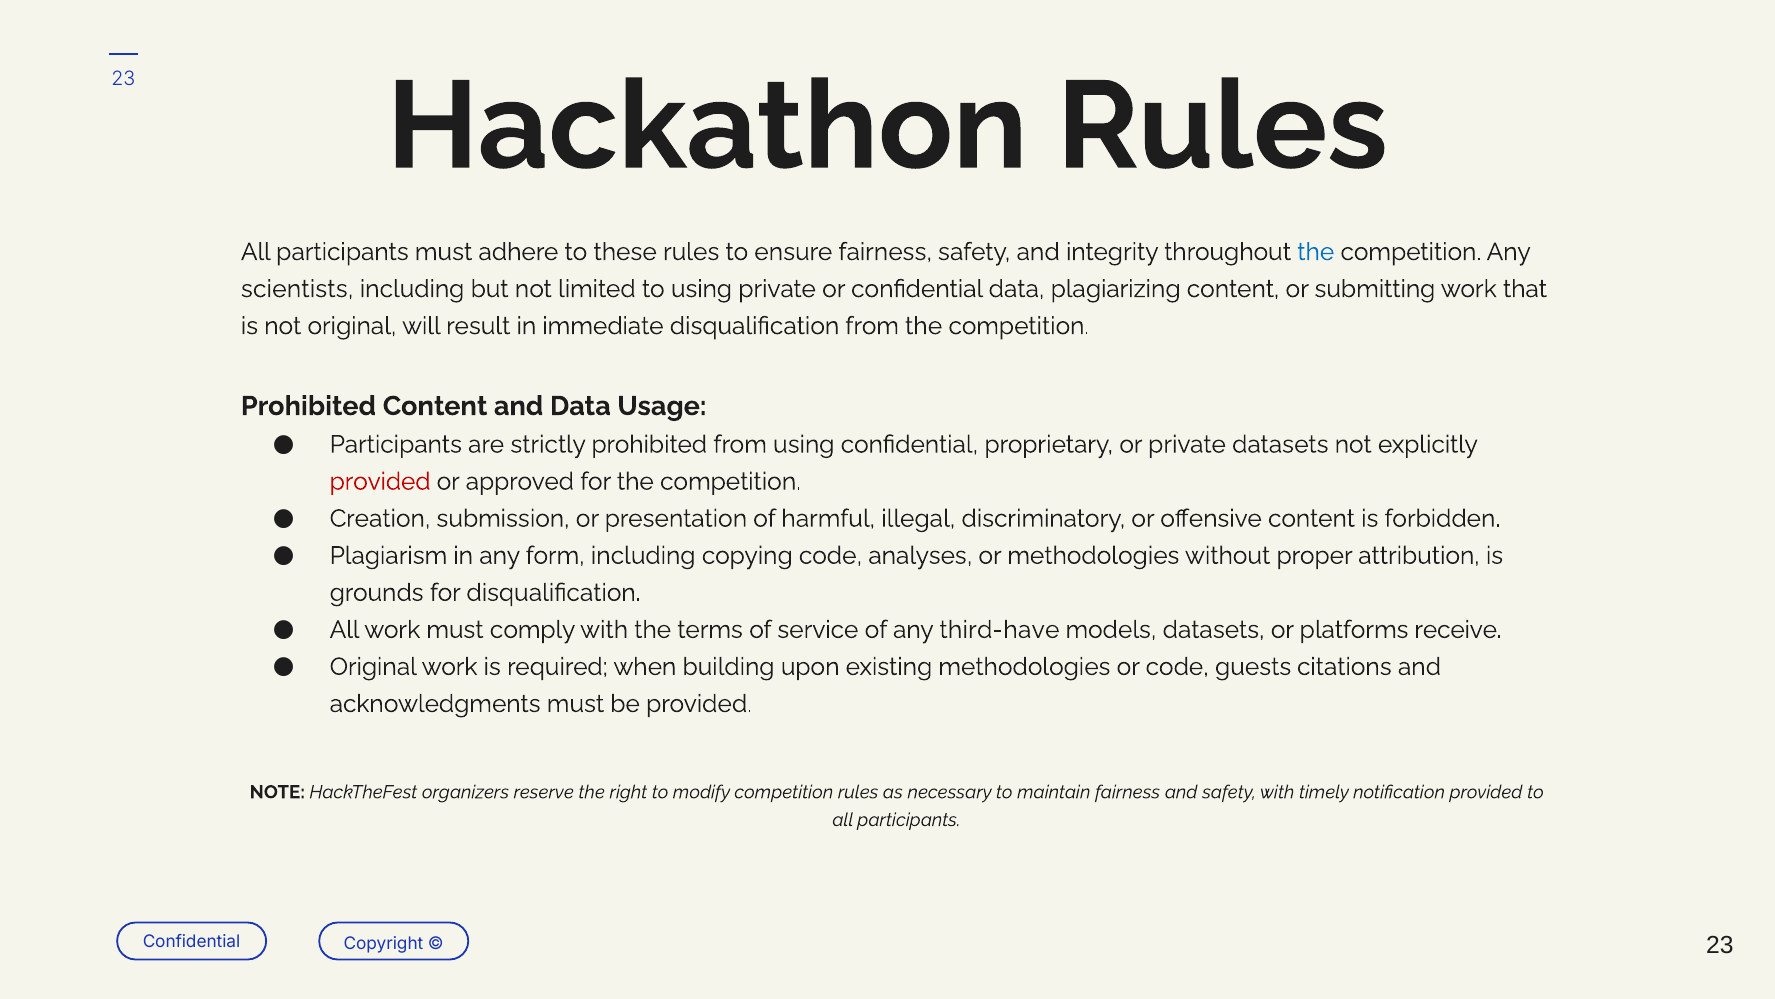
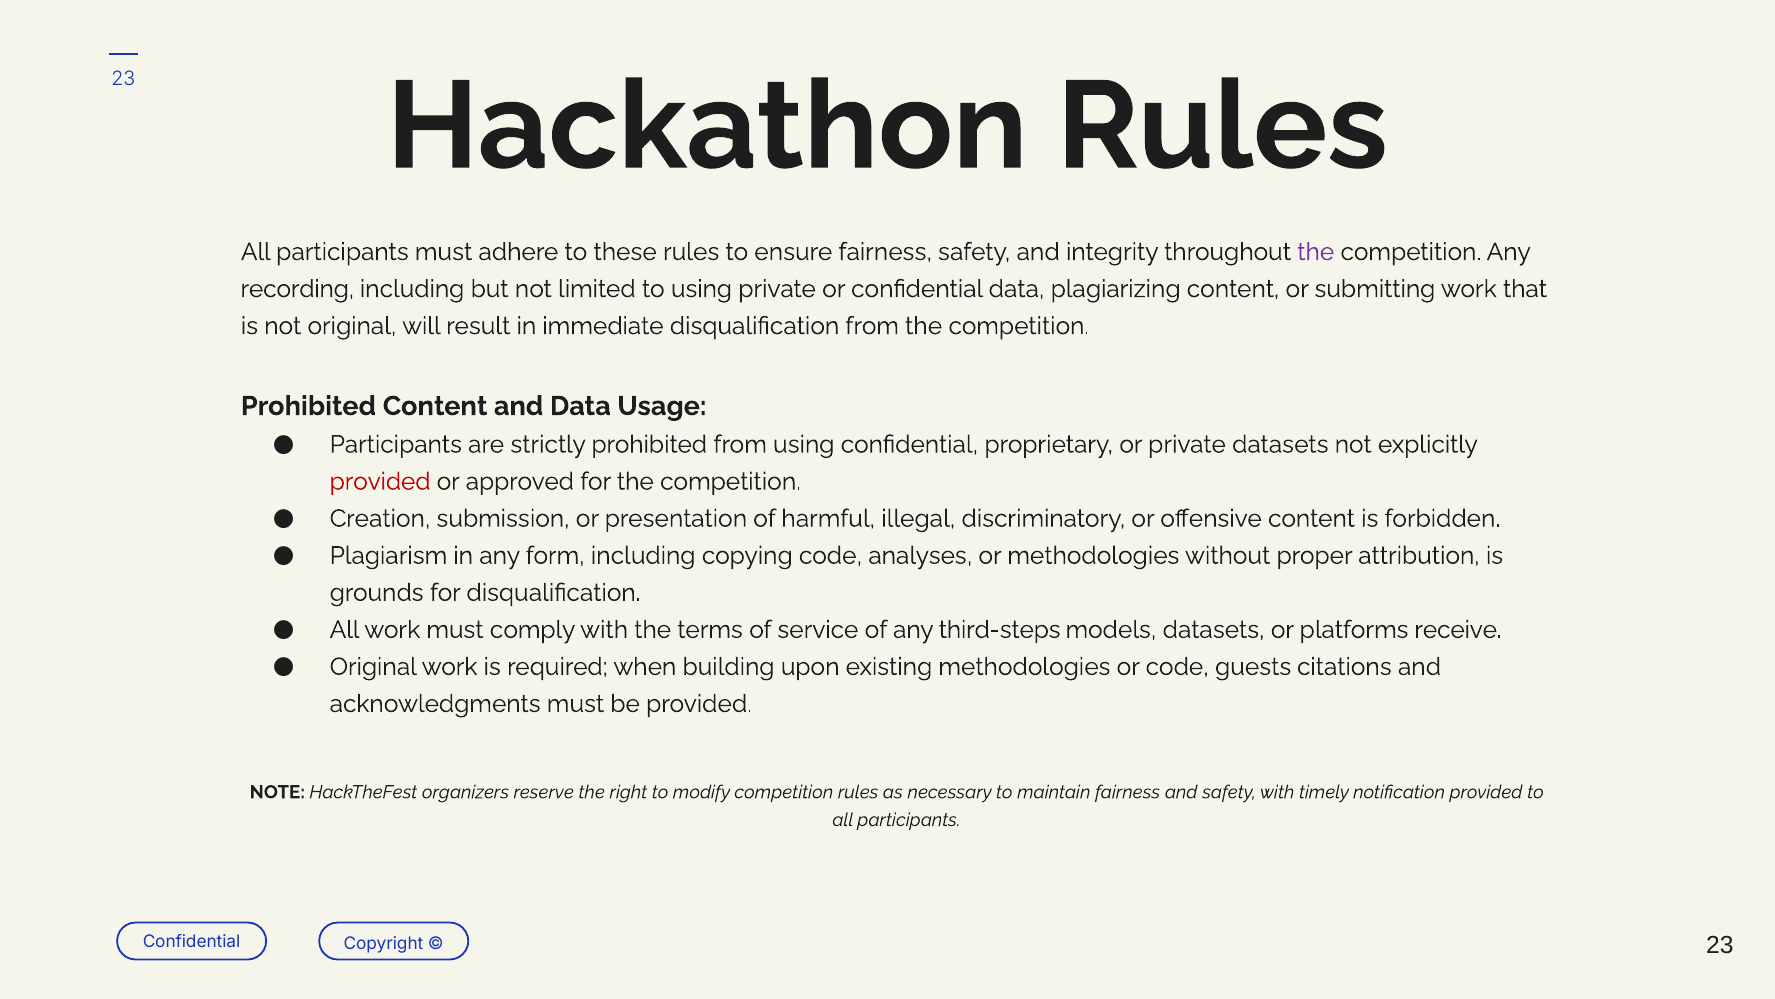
the at (1316, 252) colour: blue -> purple
scientists: scientists -> recording
third-have: third-have -> third-steps
